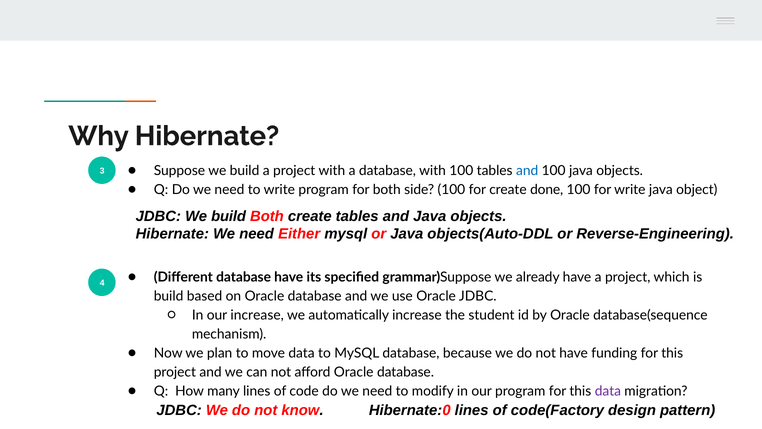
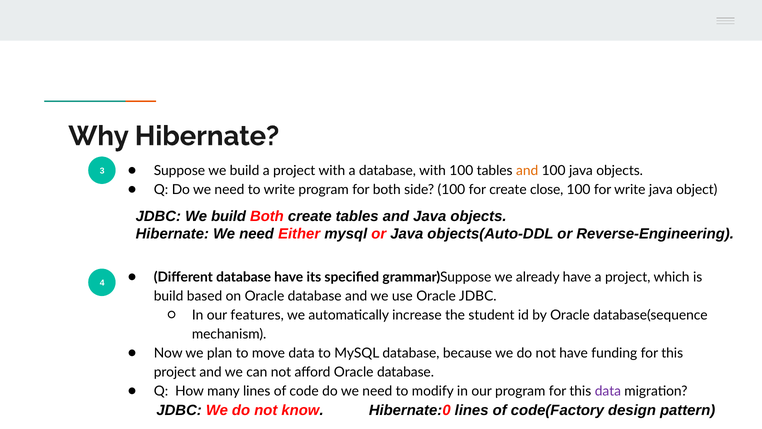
and at (527, 170) colour: blue -> orange
done: done -> close
our increase: increase -> features
